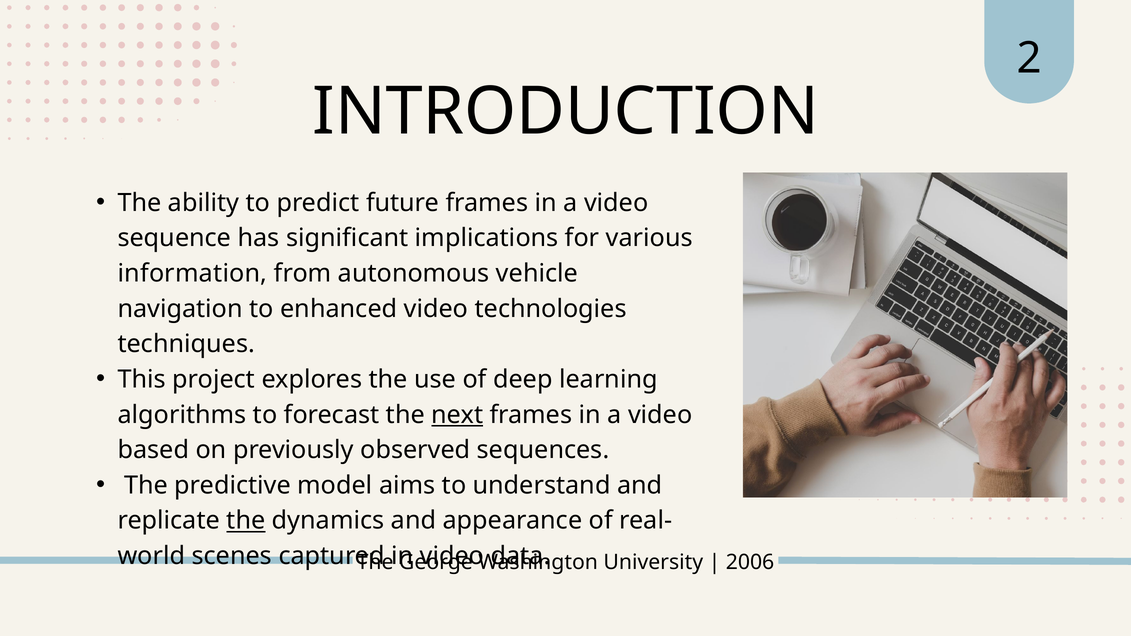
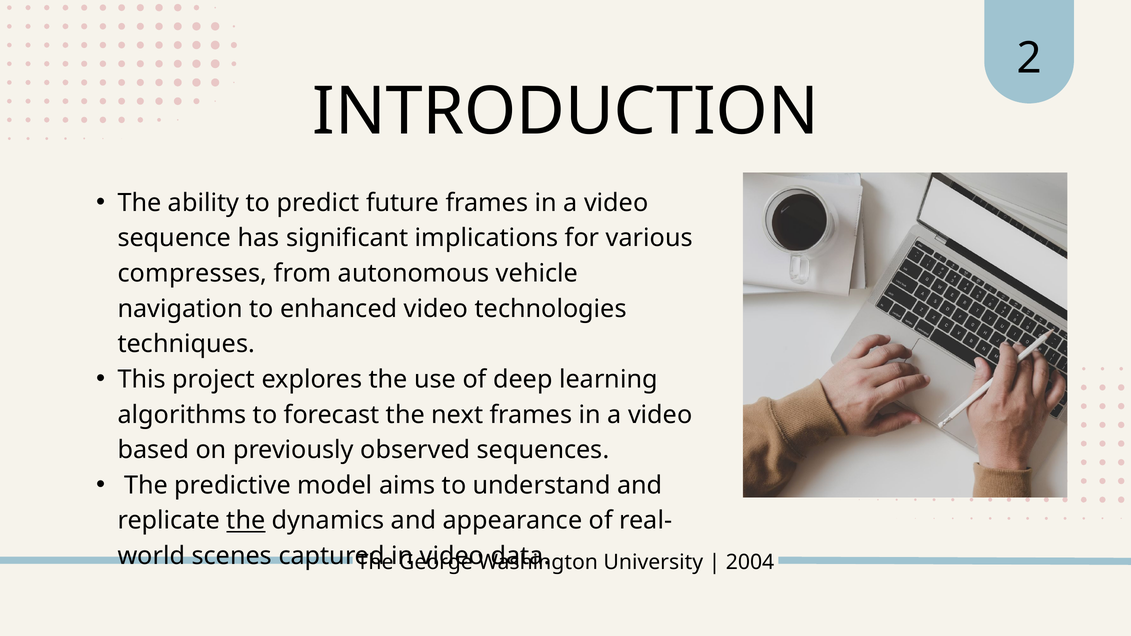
information: information -> compresses
next underline: present -> none
2006: 2006 -> 2004
